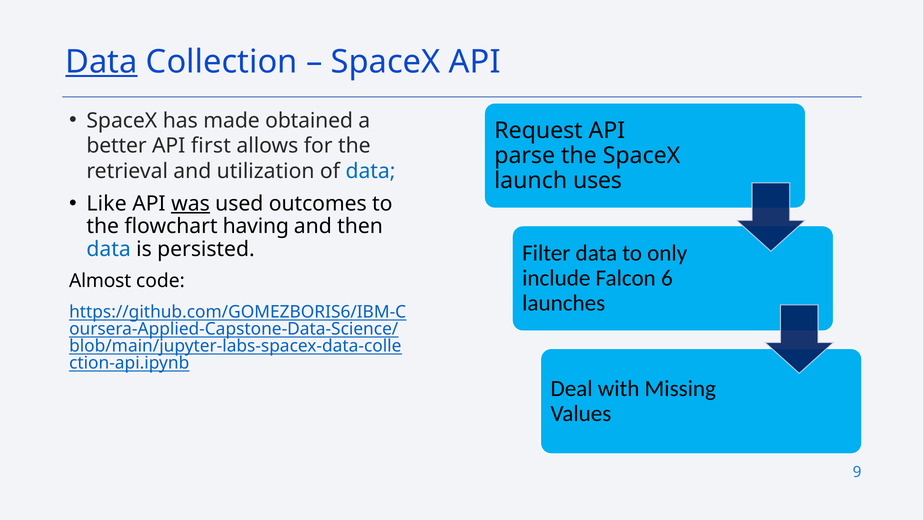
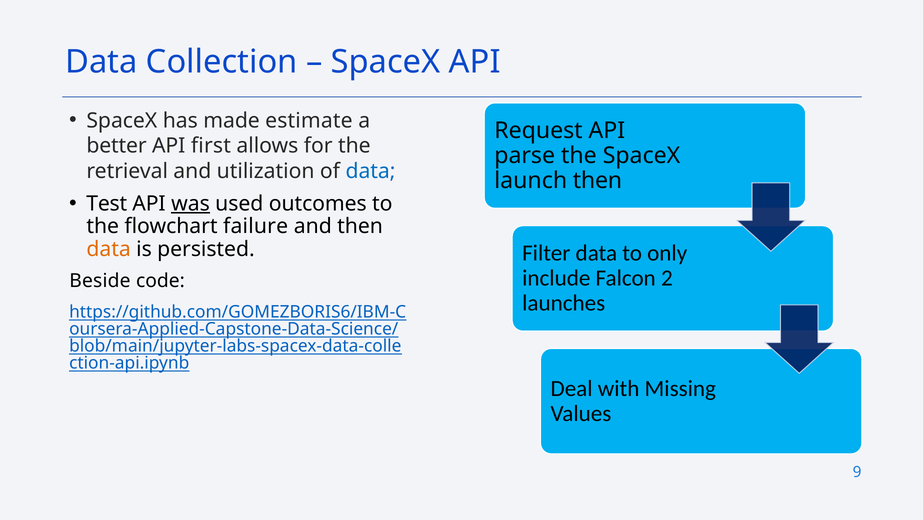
Data at (101, 62) underline: present -> none
obtained: obtained -> estimate
uses at (597, 180): uses -> then
Like: Like -> Test
having: having -> failure
data at (109, 249) colour: blue -> orange
6: 6 -> 2
Almost: Almost -> Beside
